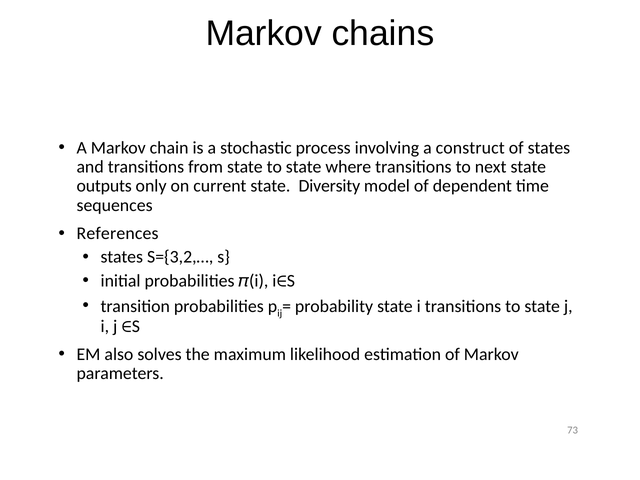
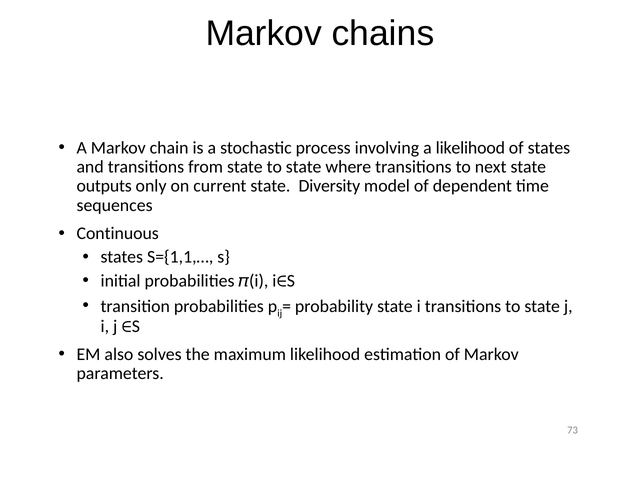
a construct: construct -> likelihood
References: References -> Continuous
S={3,2,…: S={3,2,… -> S={1,1,…
